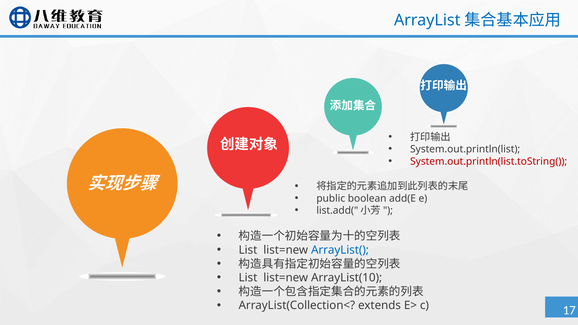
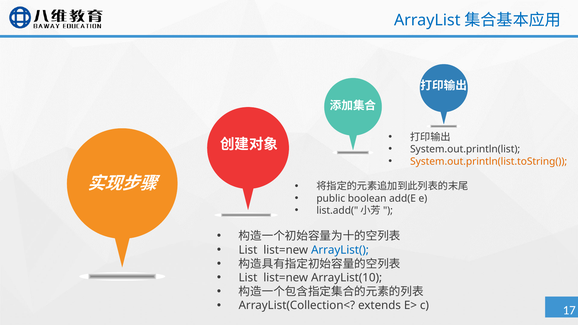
System.out.println(list.toString( colour: red -> orange
